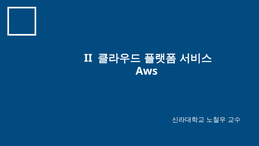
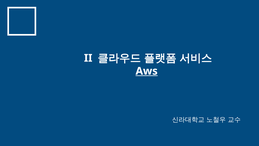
Aws underline: none -> present
